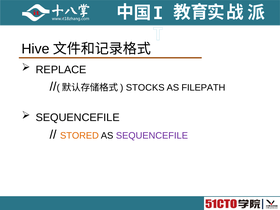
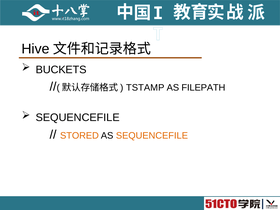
REPLACE: REPLACE -> BUCKETS
STOCKS: STOCKS -> TSTAMP
SEQUENCEFILE at (152, 136) colour: purple -> orange
